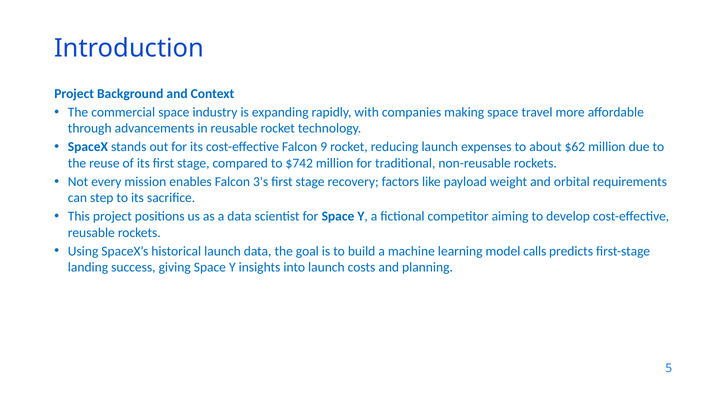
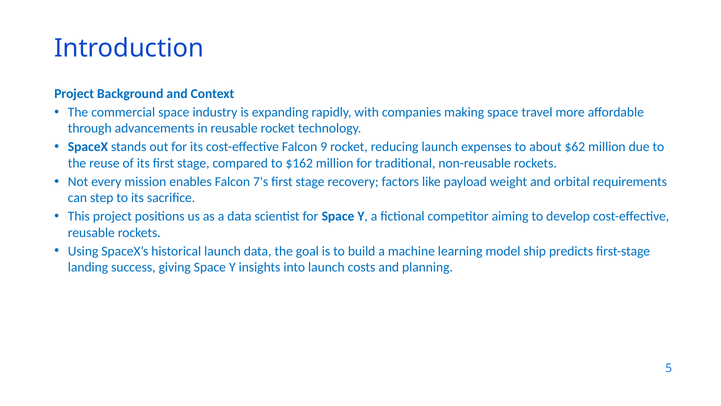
$742: $742 -> $162
3's: 3's -> 7's
calls: calls -> ship
